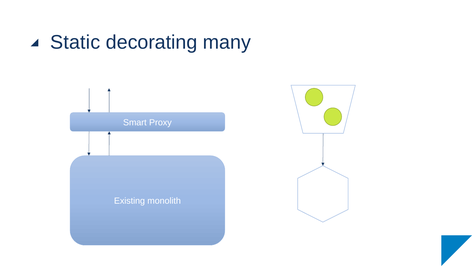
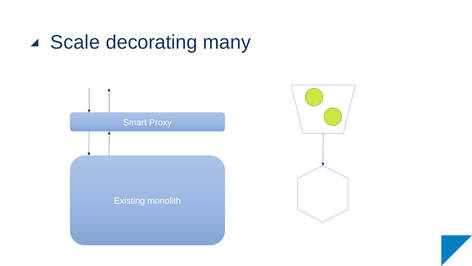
Static: Static -> Scale
